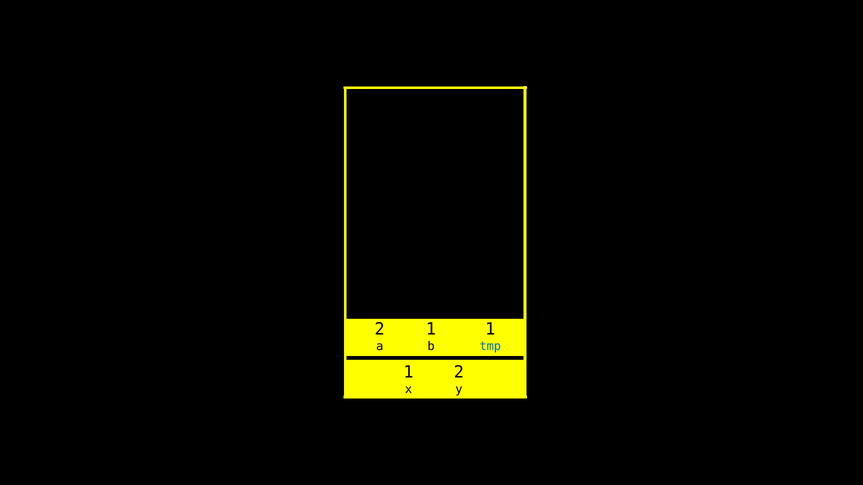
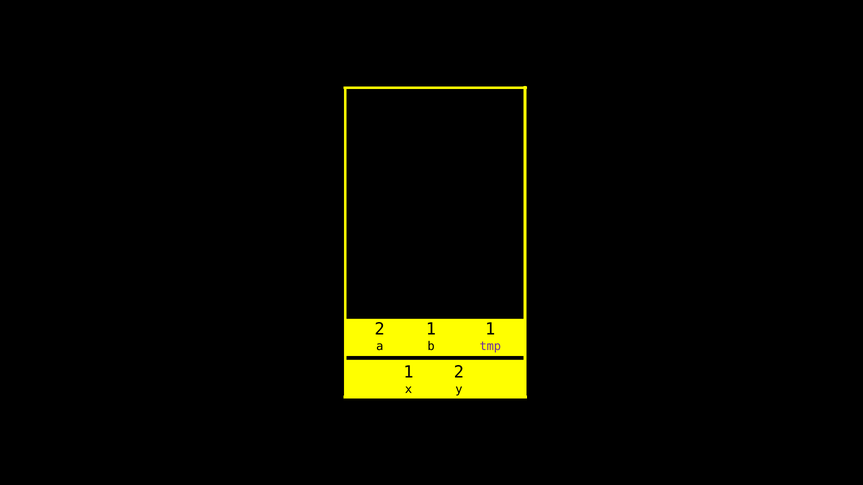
tmp colour: blue -> purple
